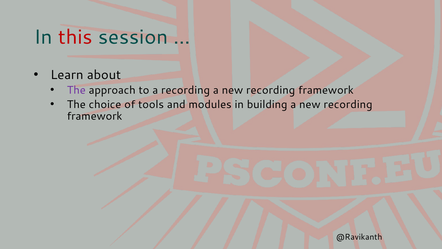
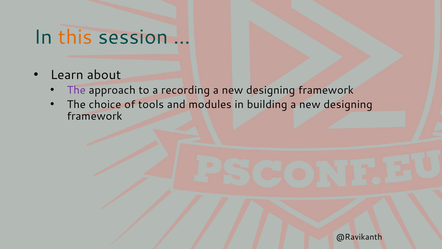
this colour: red -> orange
recording at (271, 90): recording -> designing
building a new recording: recording -> designing
